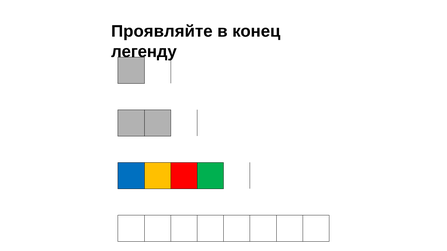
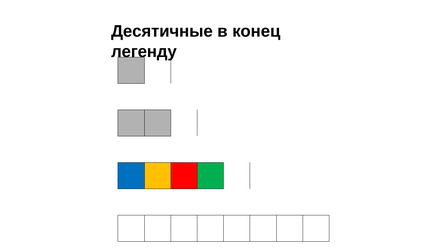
Проявляйте: Проявляйте -> Десятичные
